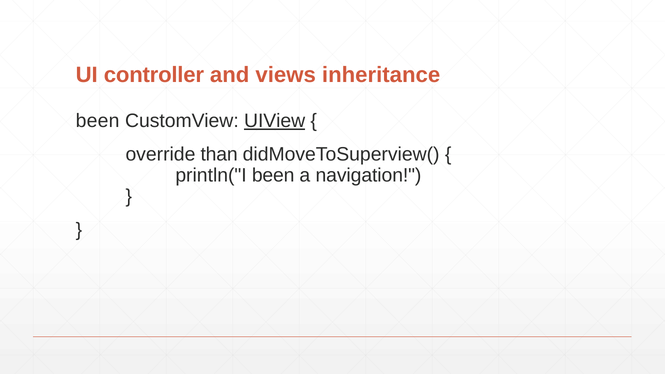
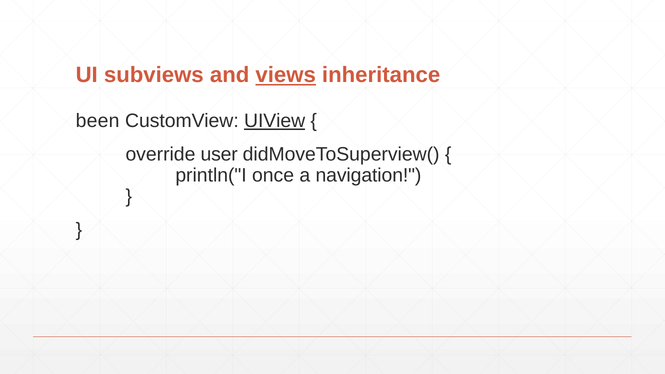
controller: controller -> subviews
views underline: none -> present
than: than -> user
println("I been: been -> once
